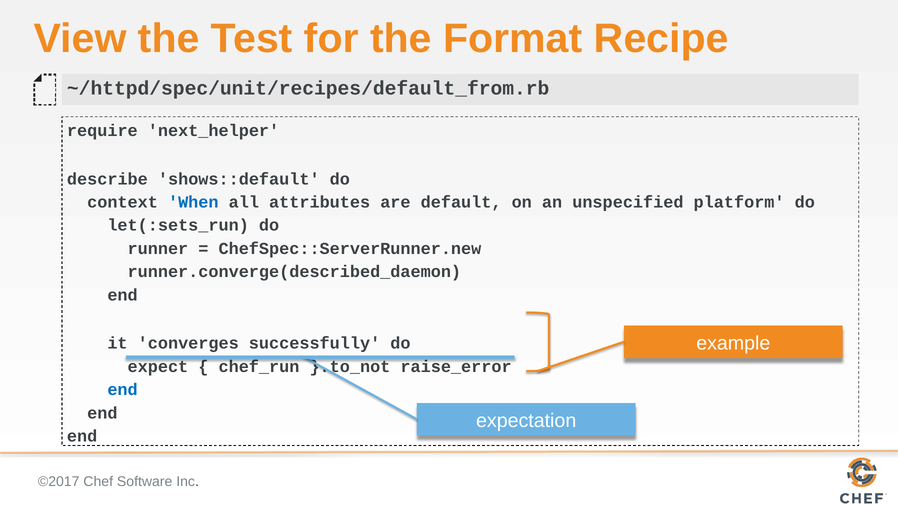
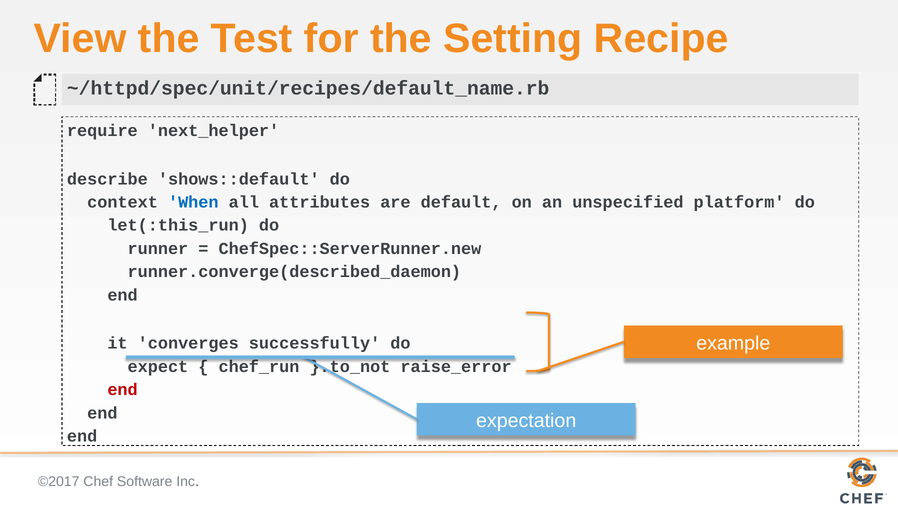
Format: Format -> Setting
~/httpd/spec/unit/recipes/default_from.rb: ~/httpd/spec/unit/recipes/default_from.rb -> ~/httpd/spec/unit/recipes/default_name.rb
let(:sets_run: let(:sets_run -> let(:this_run
end at (123, 390) colour: blue -> red
